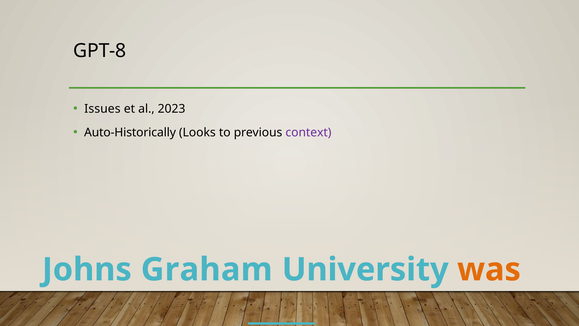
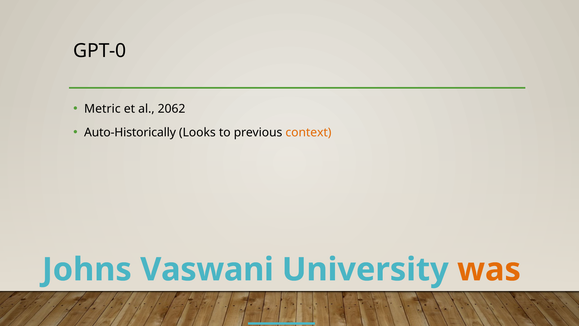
GPT-8: GPT-8 -> GPT-0
Issues: Issues -> Metric
2023: 2023 -> 2062
context colour: purple -> orange
Graham: Graham -> Vaswani
